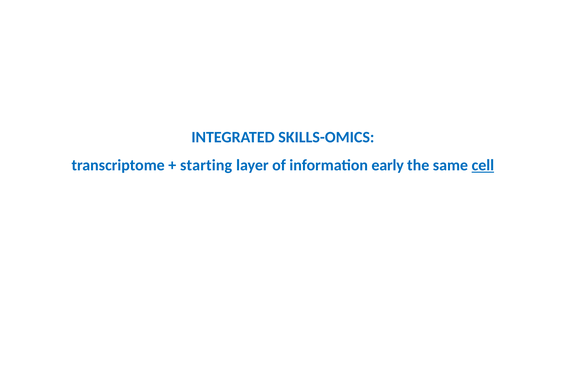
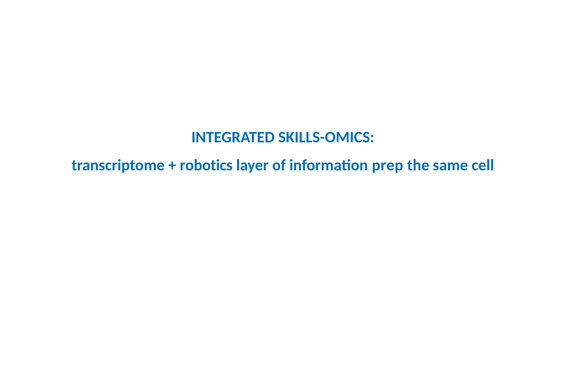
starting: starting -> robotics
early: early -> prep
cell underline: present -> none
